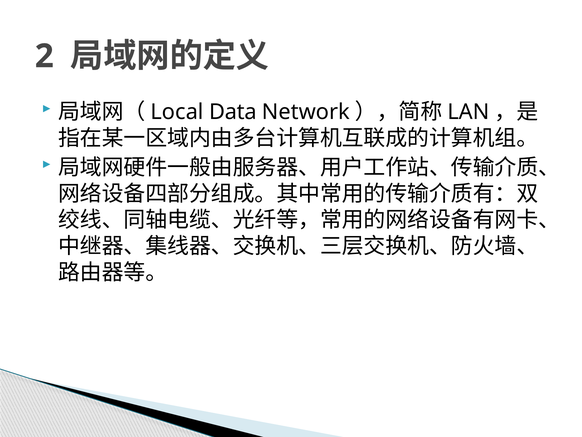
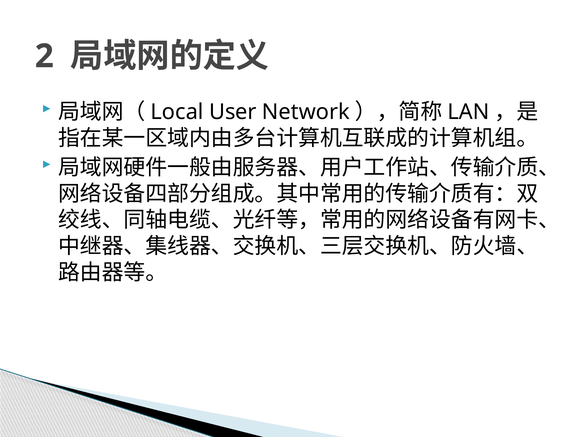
Data: Data -> User
